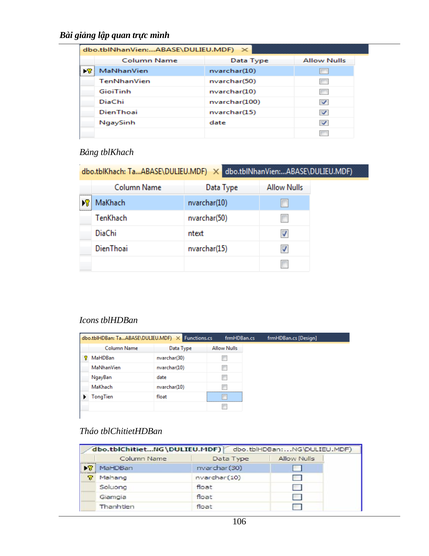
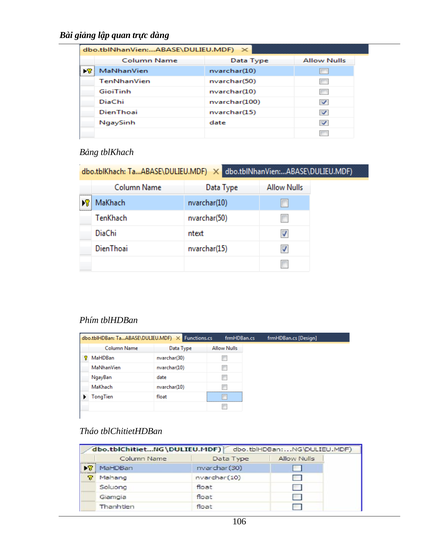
mình: mình -> dàng
Icons: Icons -> Phím
